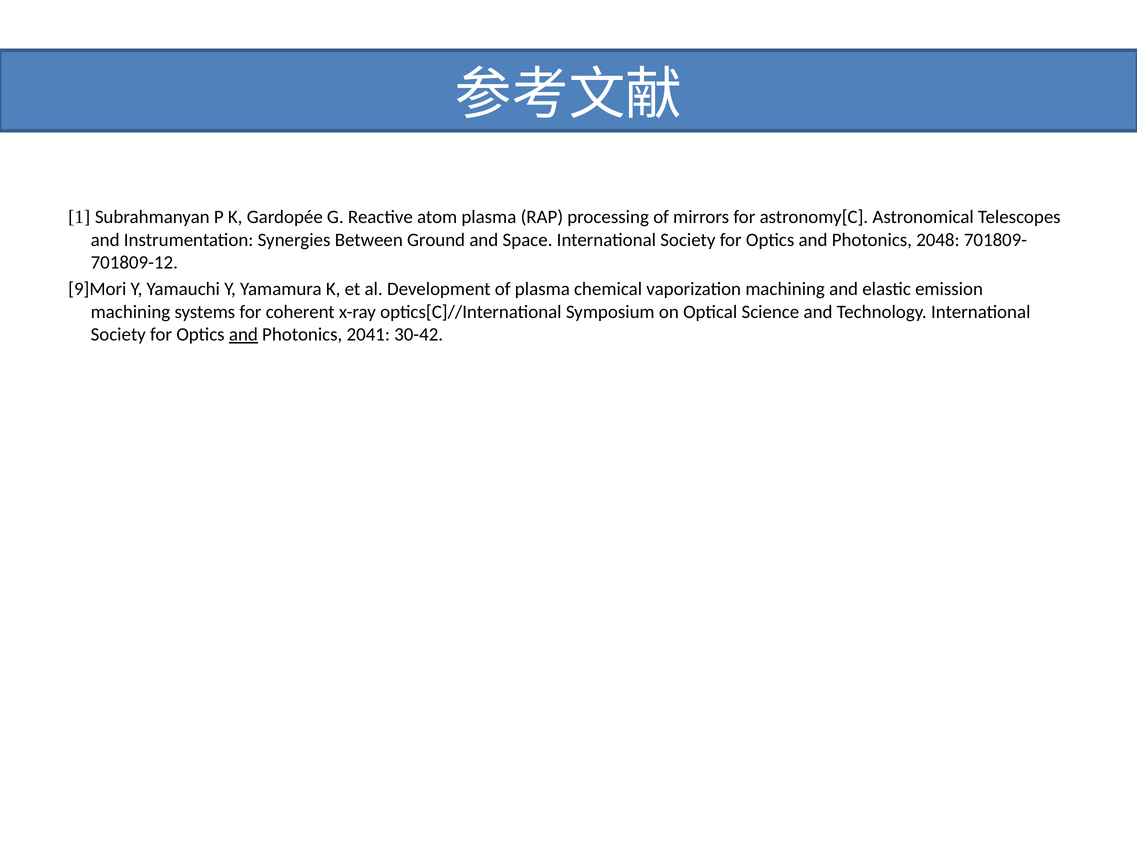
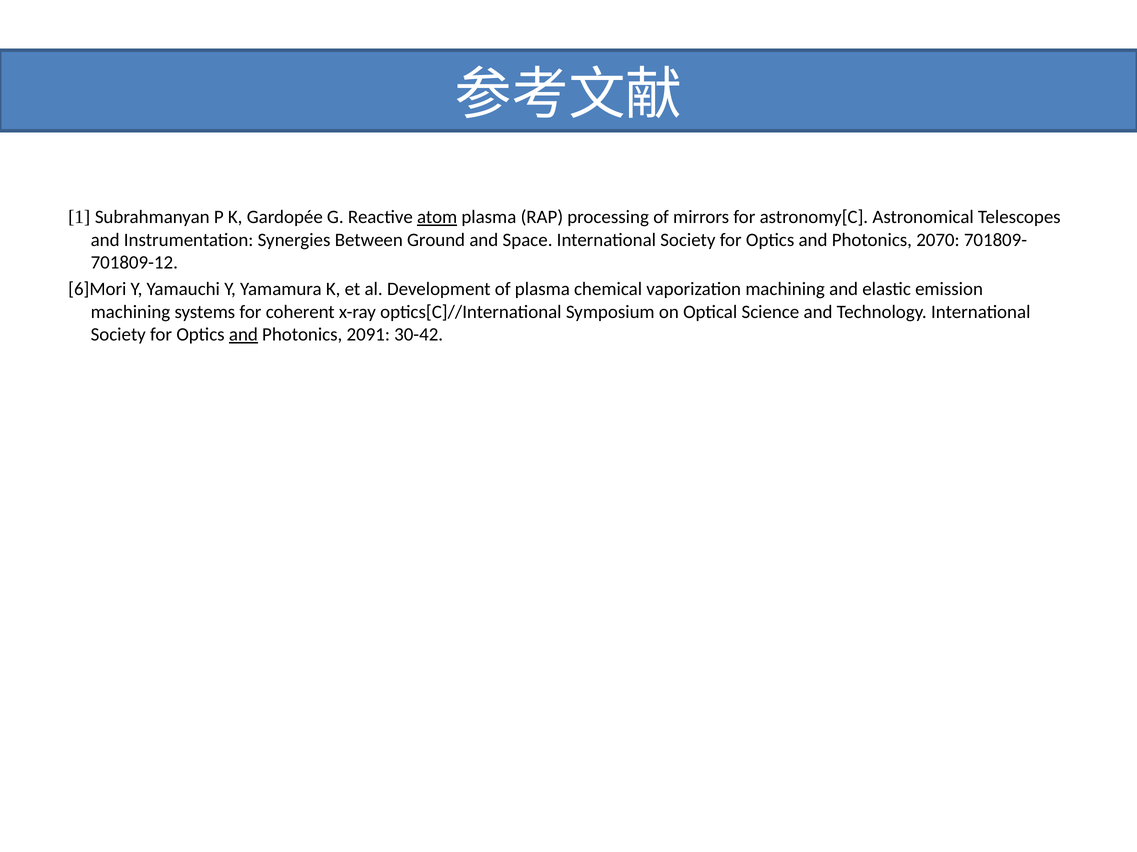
atom underline: none -> present
2048: 2048 -> 2070
9]Mori: 9]Mori -> 6]Mori
2041: 2041 -> 2091
